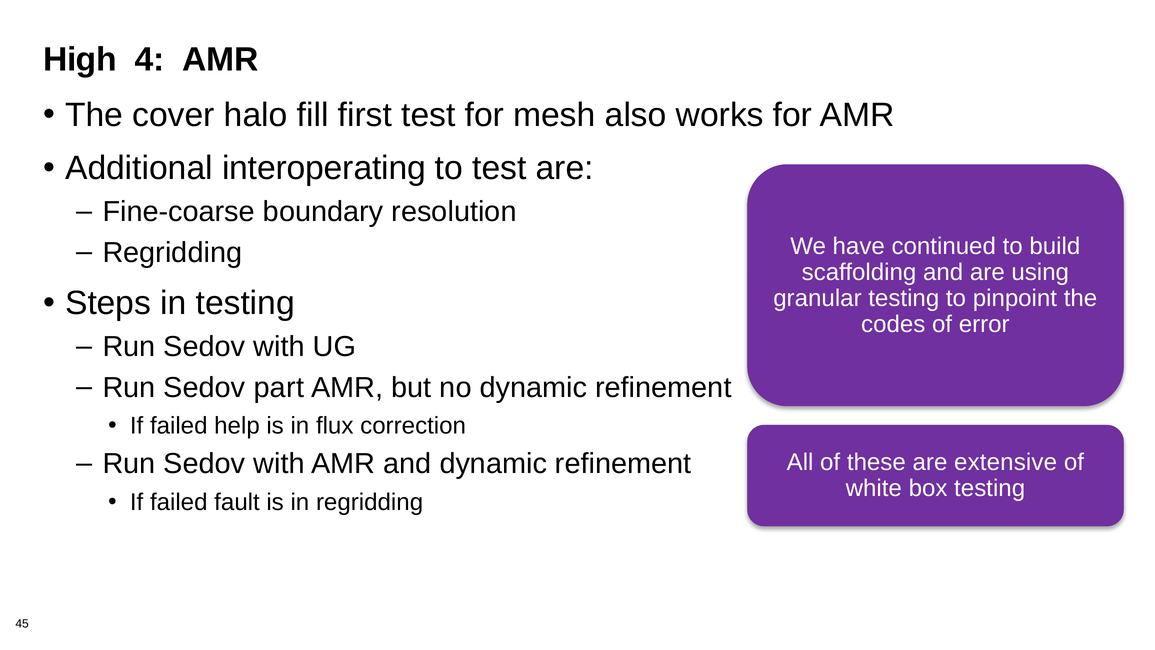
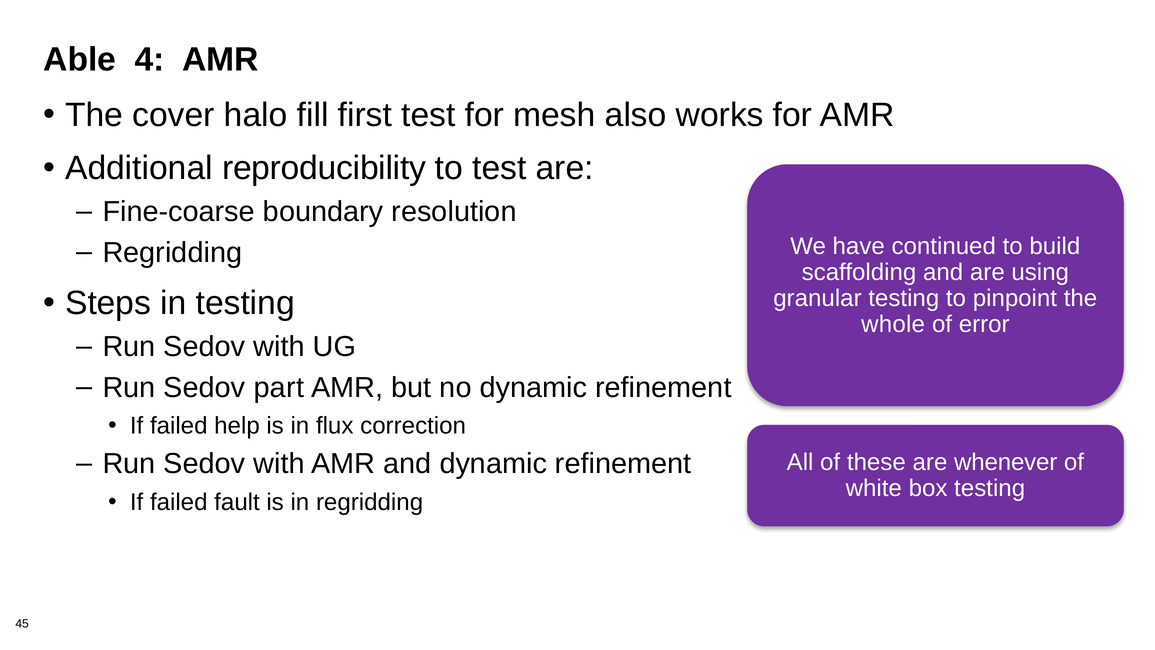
High: High -> Able
interoperating: interoperating -> reproducibility
codes: codes -> whole
extensive: extensive -> whenever
